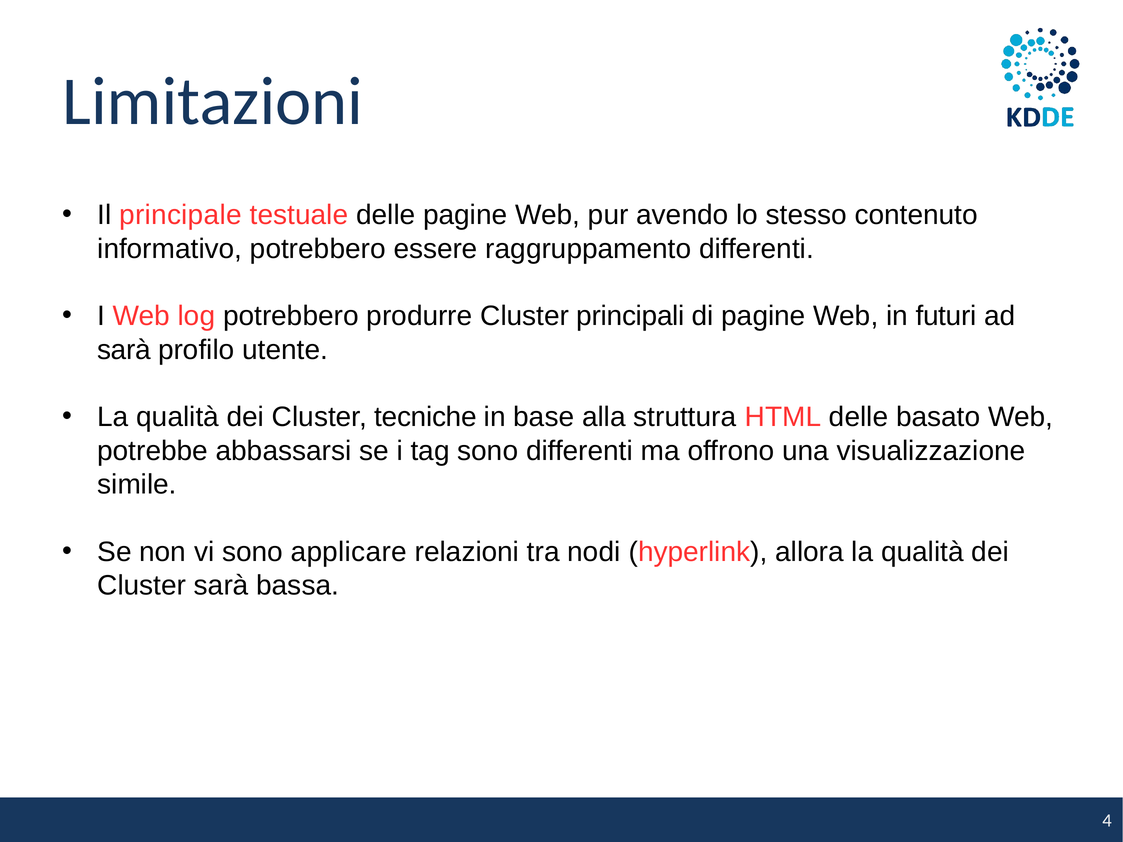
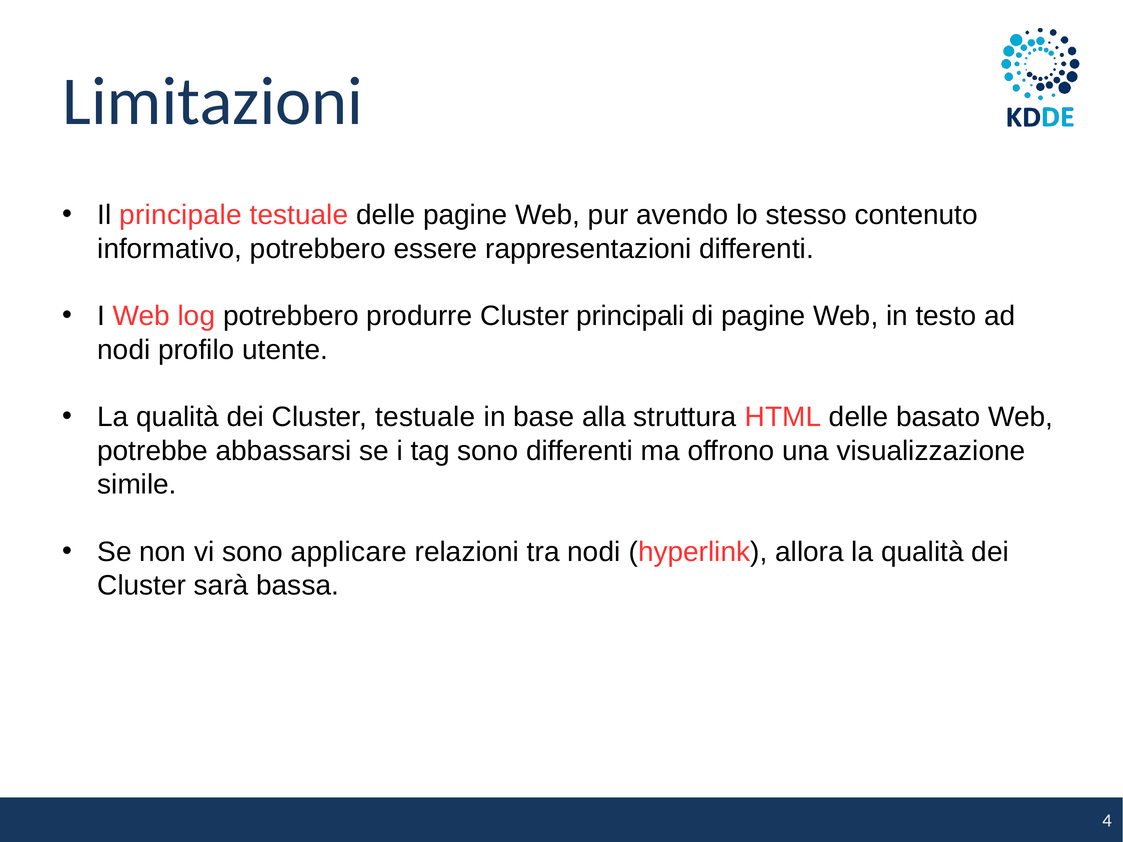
raggruppamento: raggruppamento -> rappresentazioni
futuri: futuri -> testo
sarà at (124, 350): sarà -> nodi
Cluster tecniche: tecniche -> testuale
